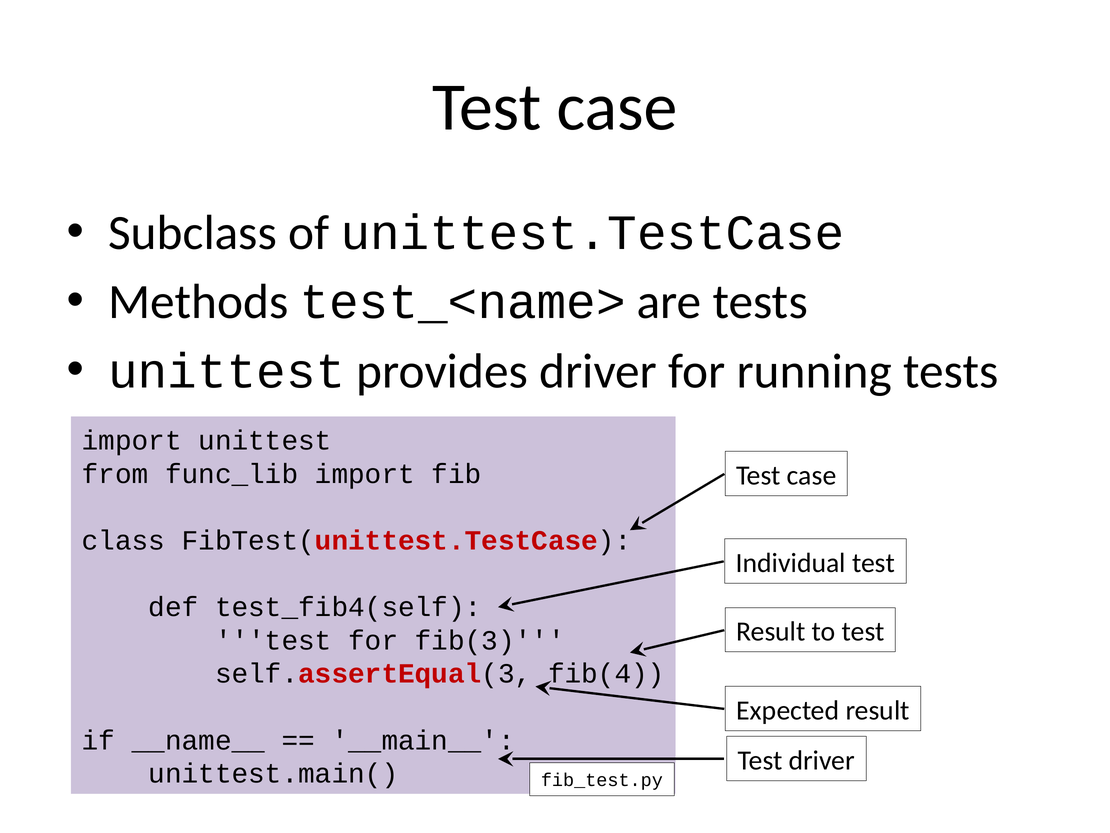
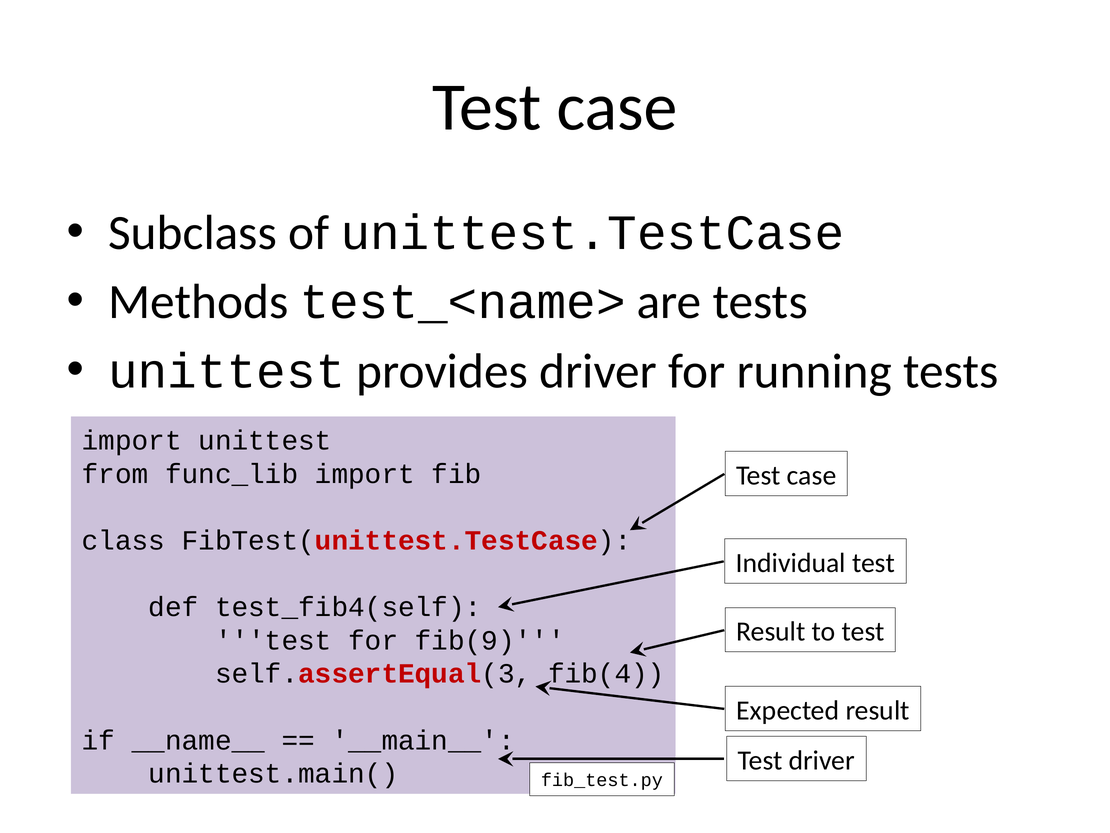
fib(3: fib(3 -> fib(9
